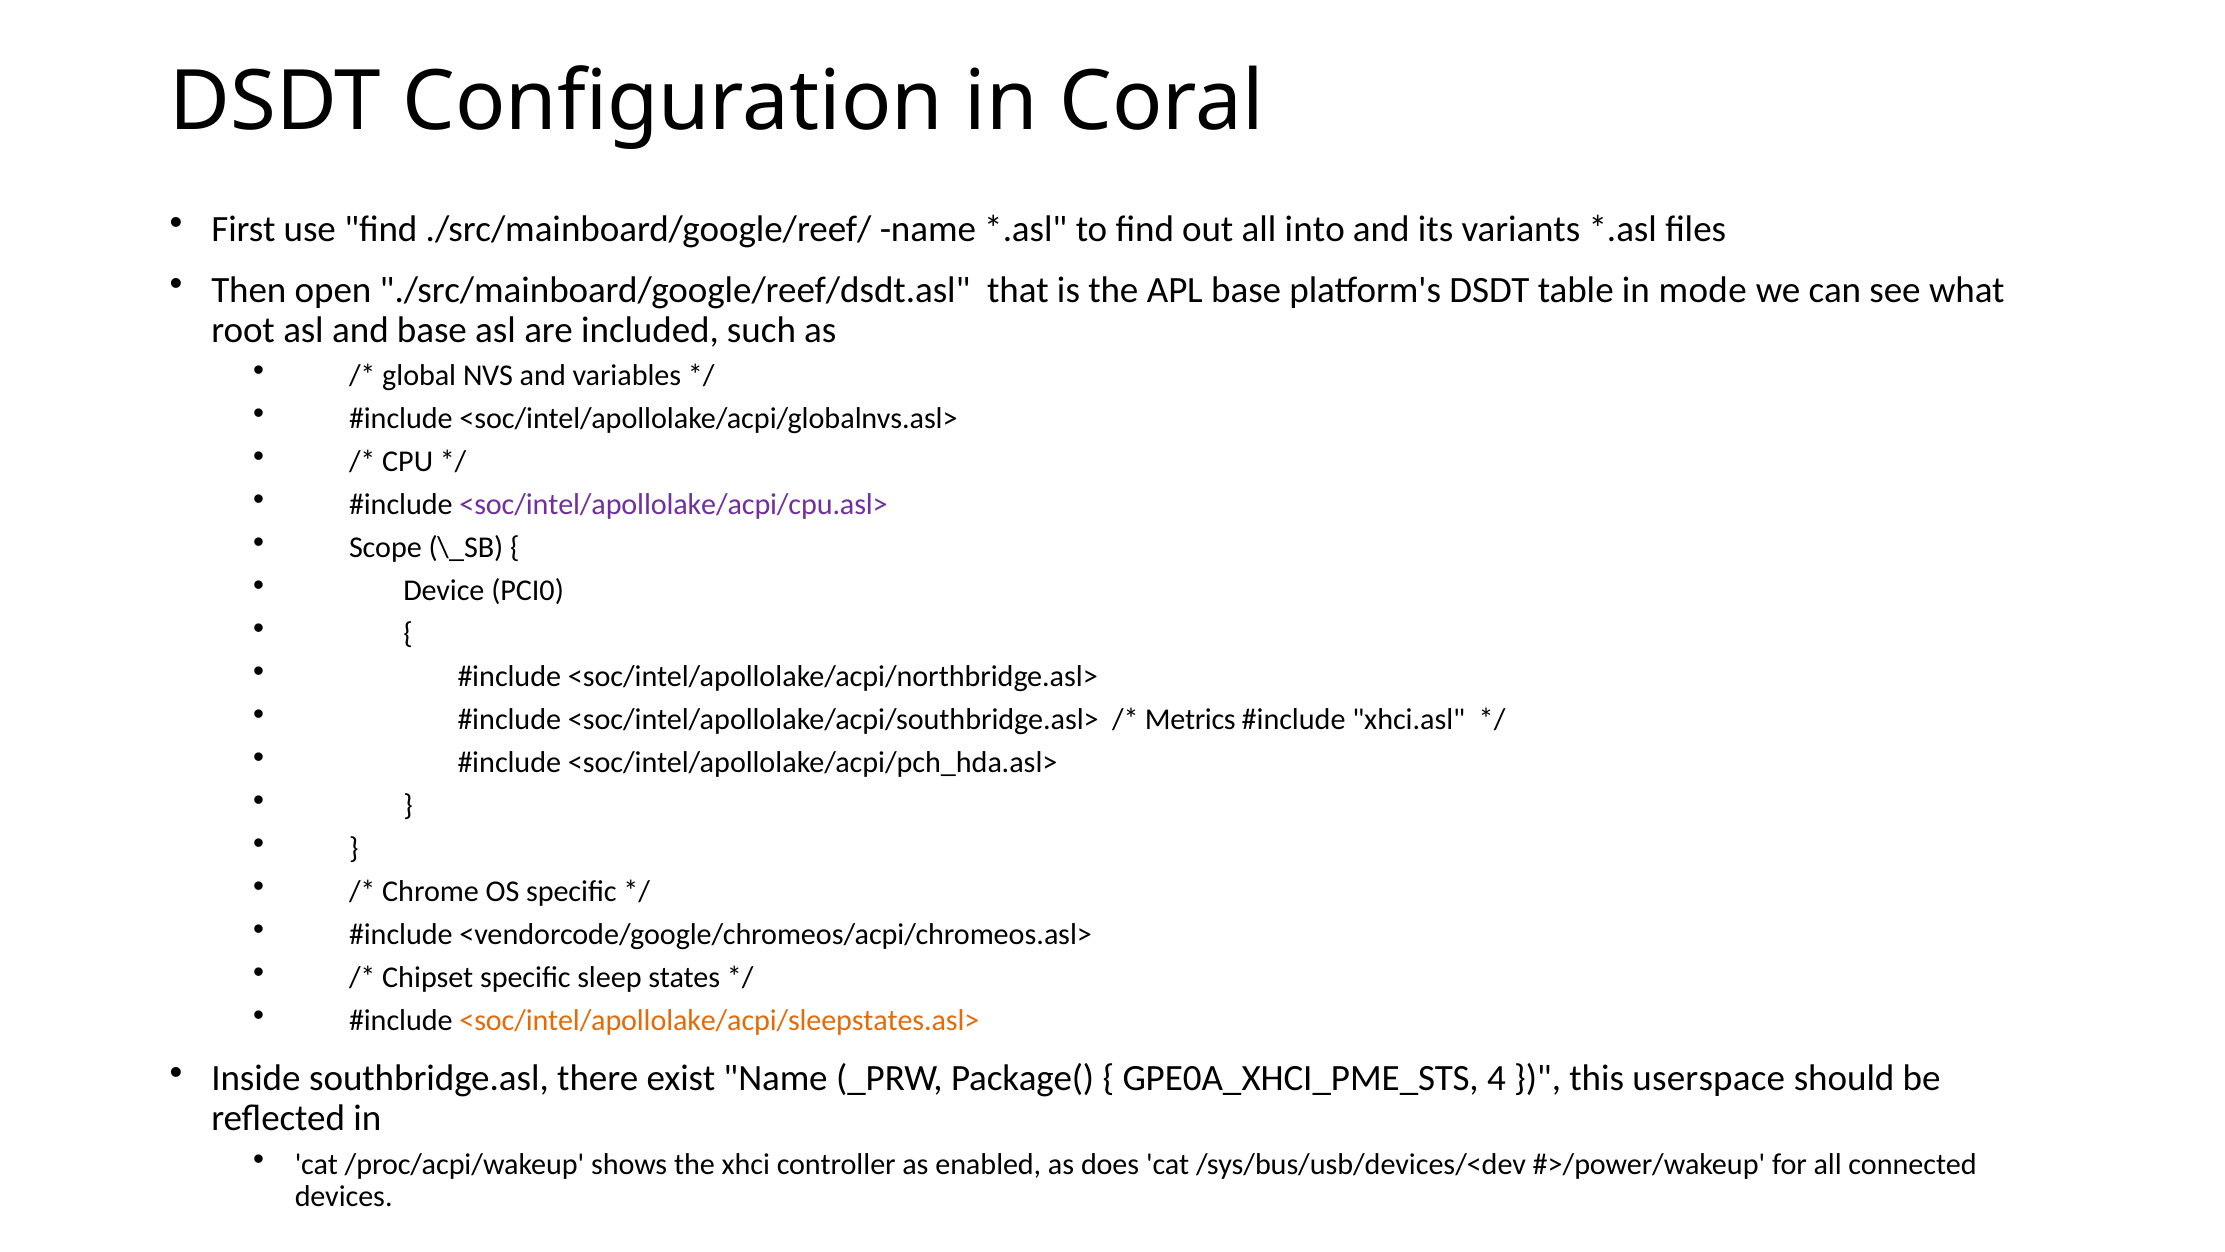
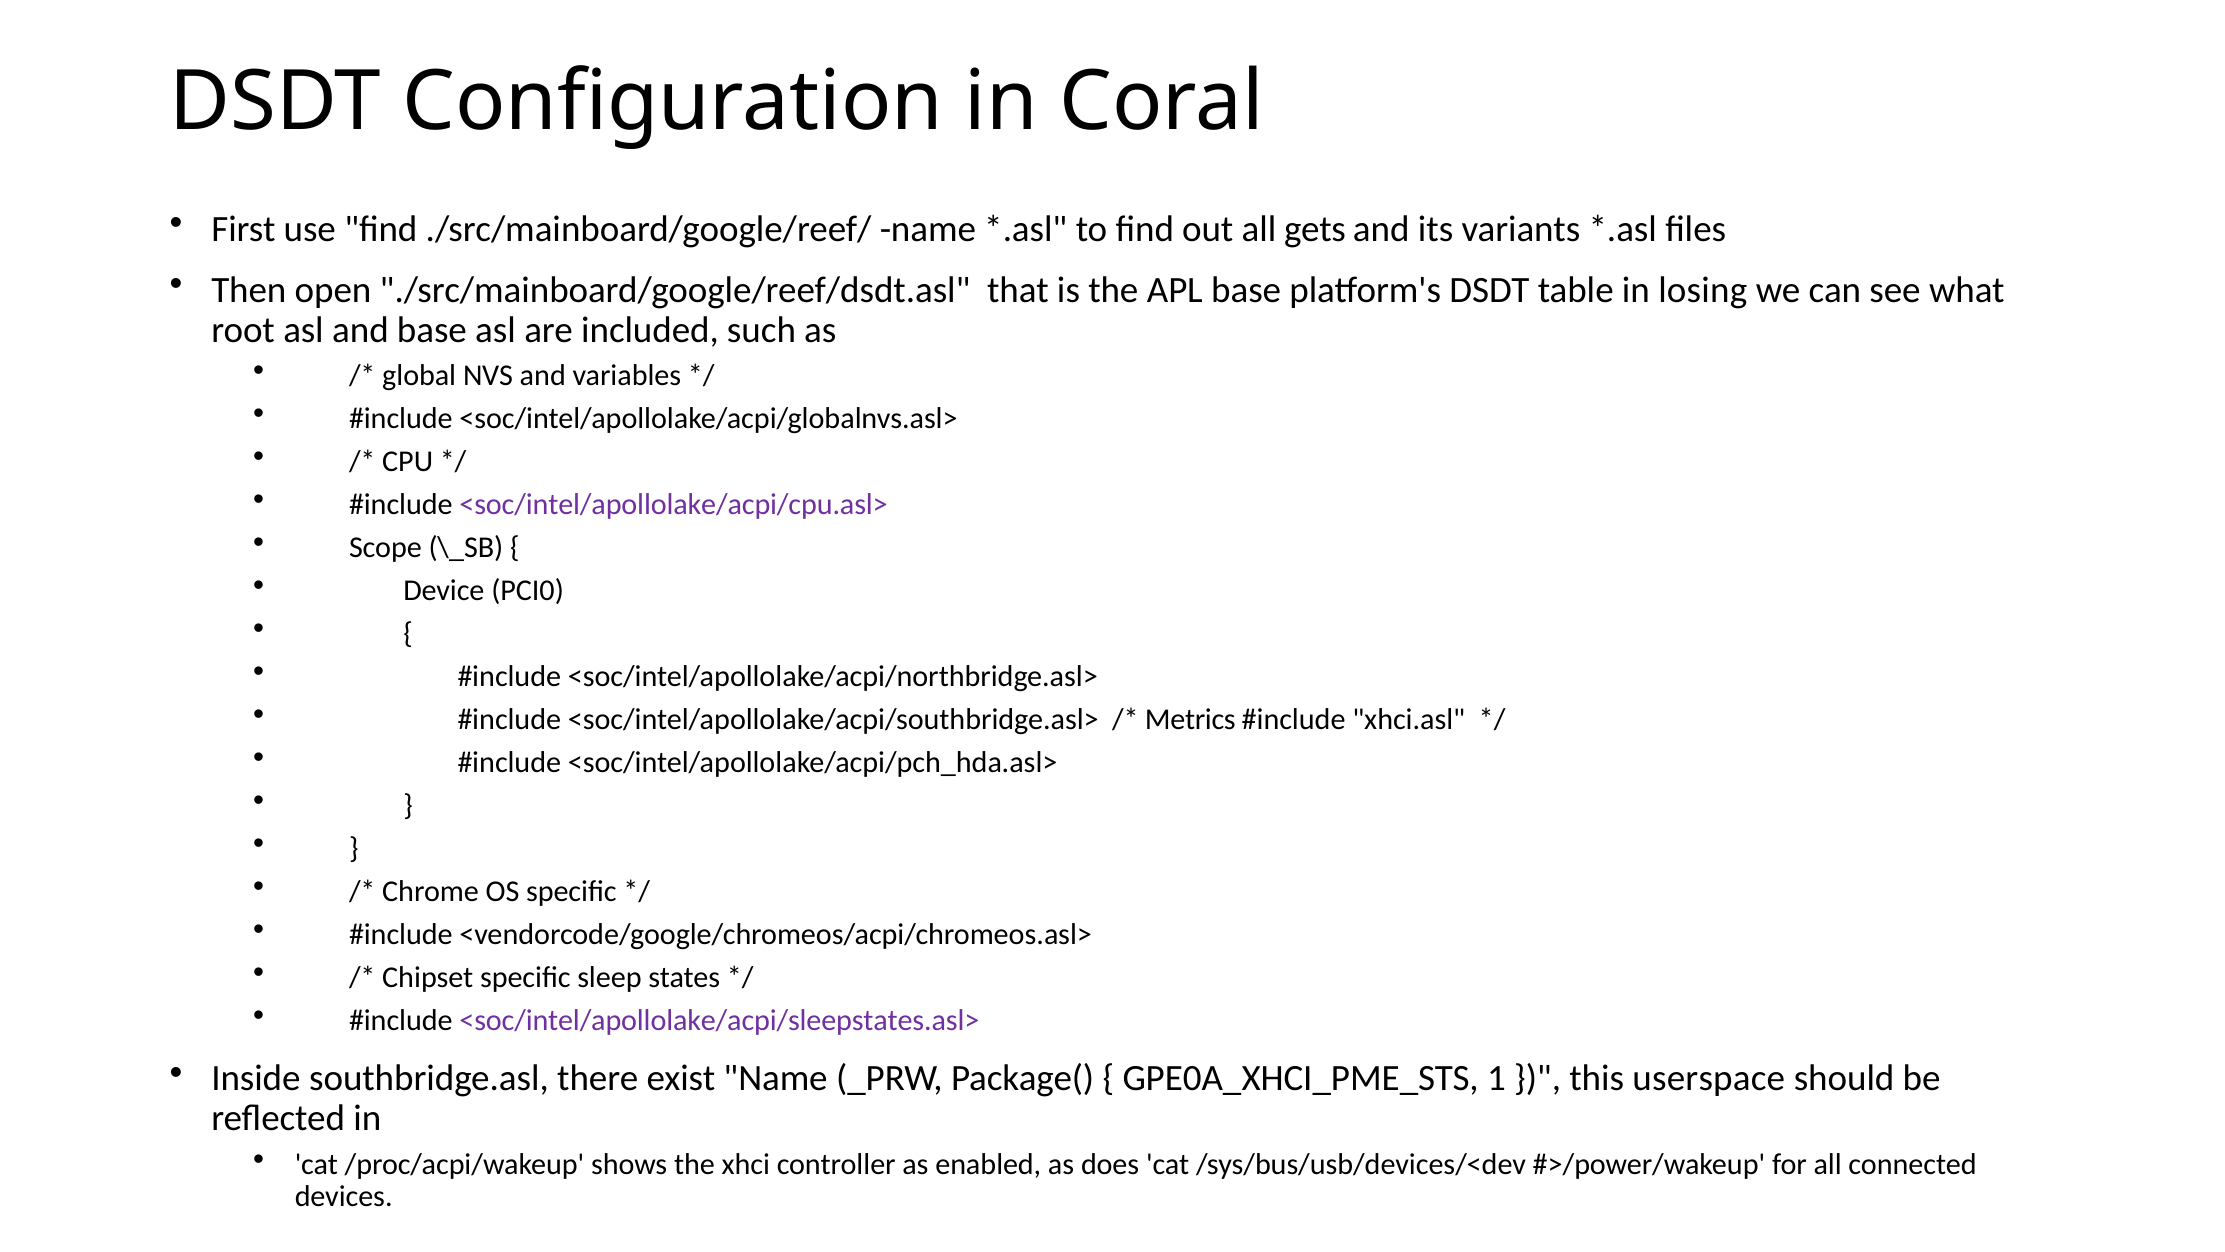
into: into -> gets
mode: mode -> losing
<soc/intel/apollolake/acpi/sleepstates.asl> colour: orange -> purple
4: 4 -> 1
